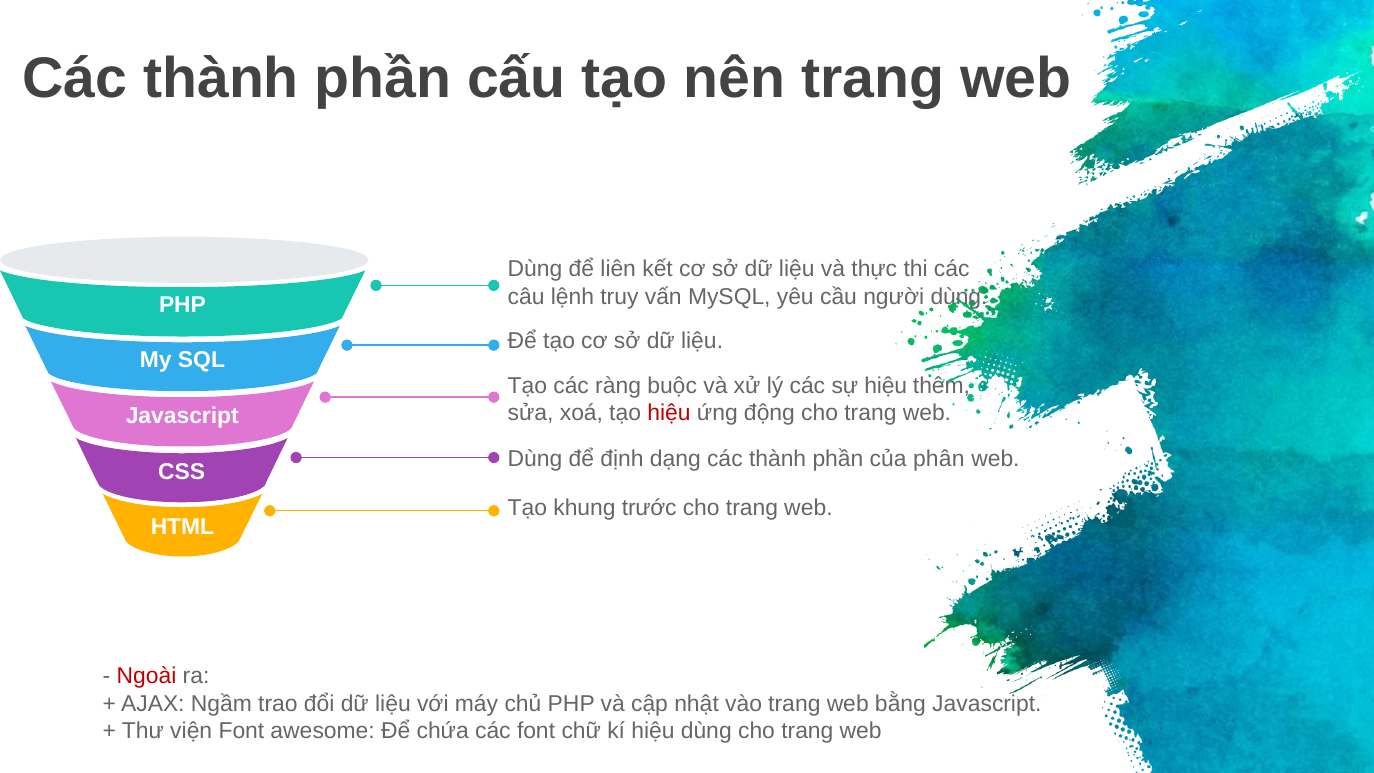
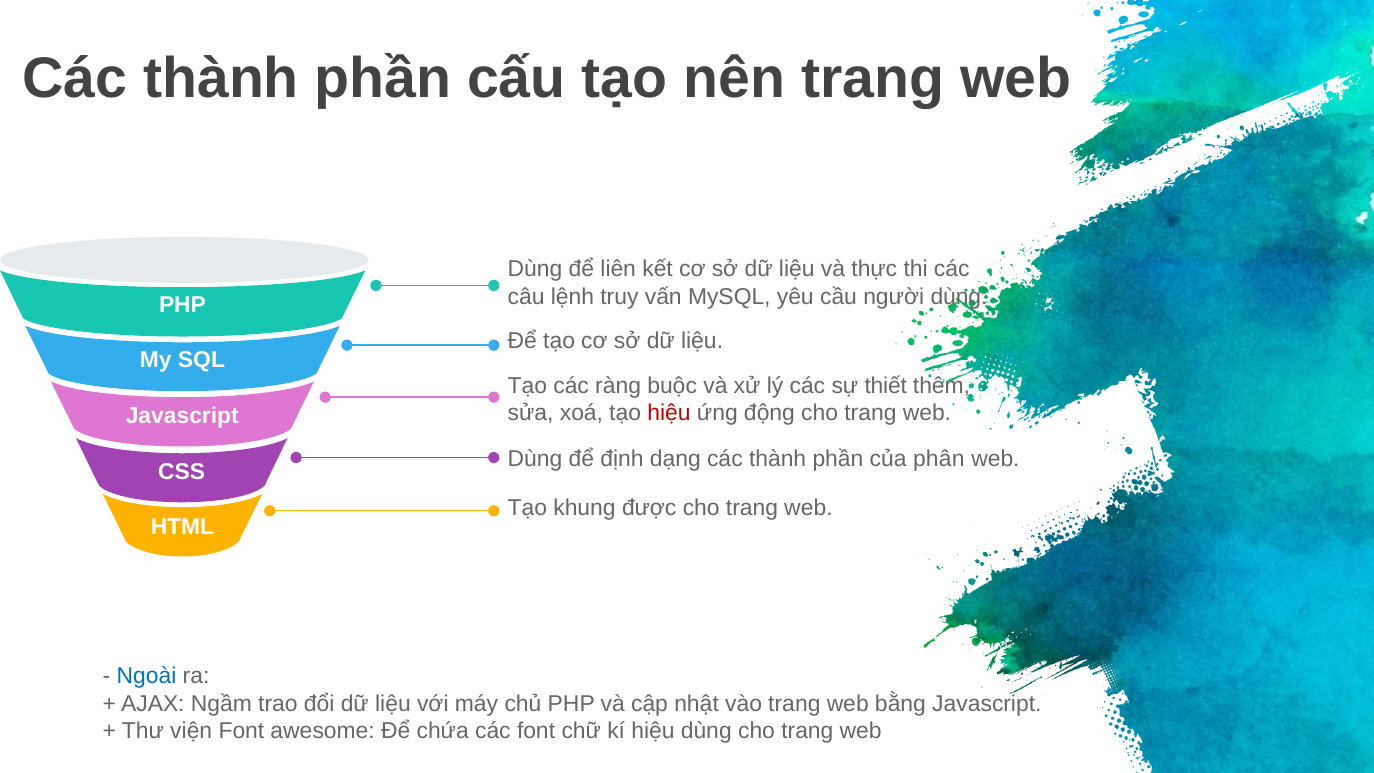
sự hiệu: hiệu -> thiết
trước: trước -> được
Ngoài colour: red -> blue
